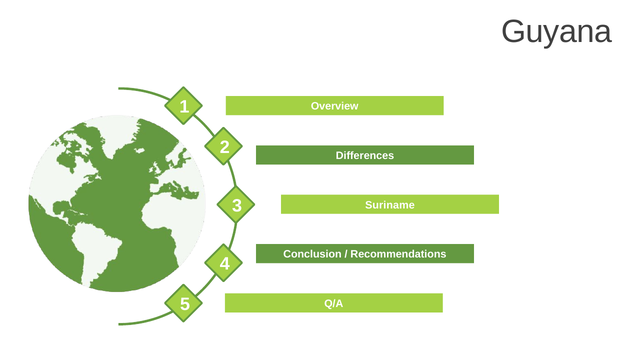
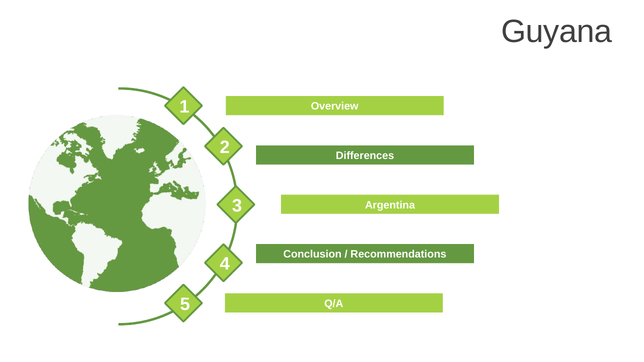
Suriname: Suriname -> Argentina
